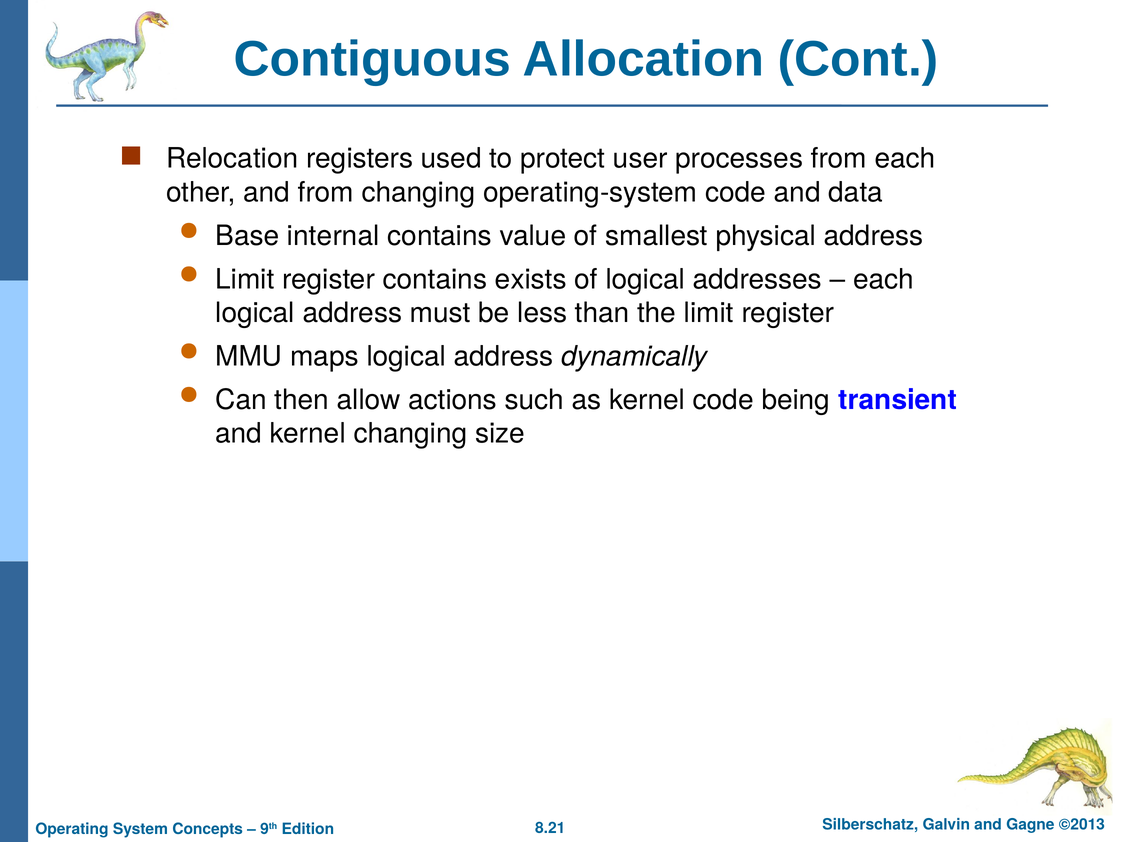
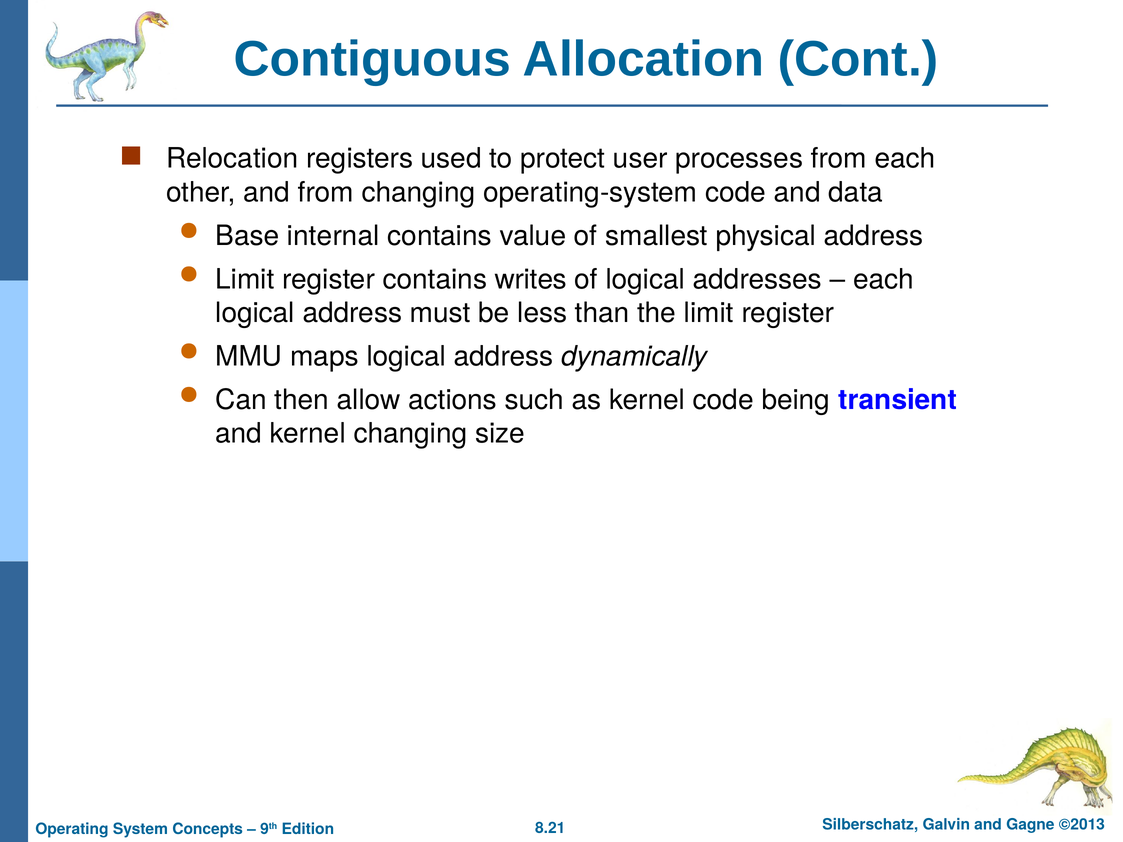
exists: exists -> writes
